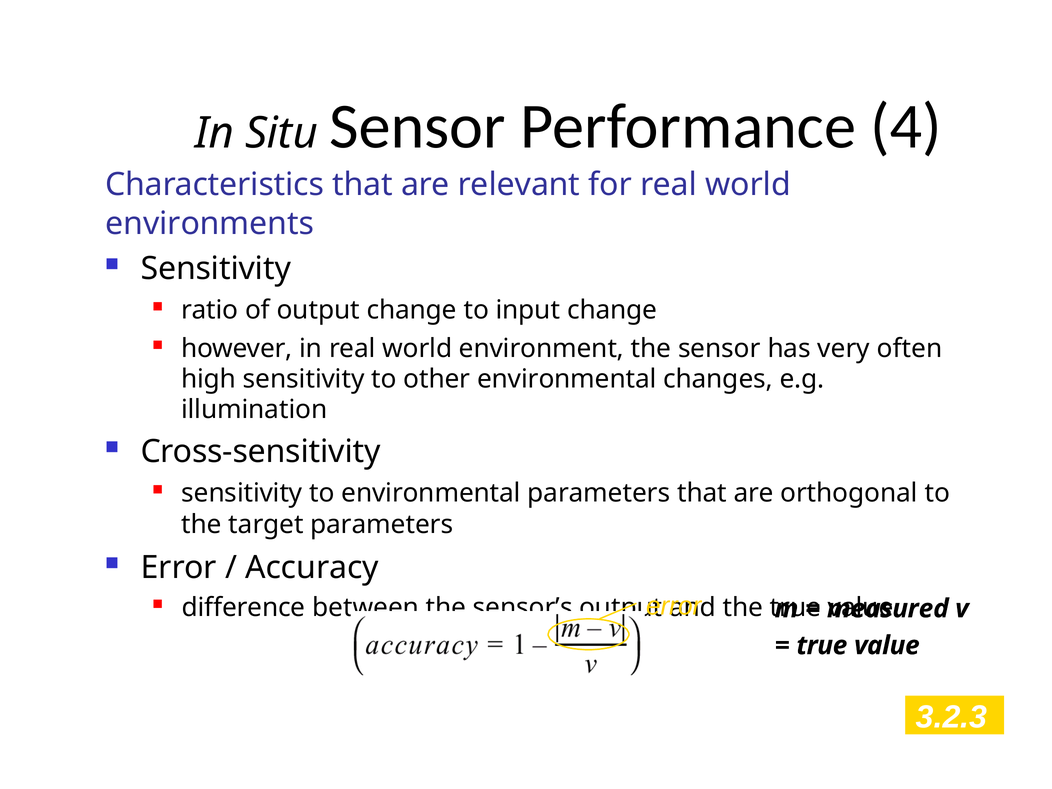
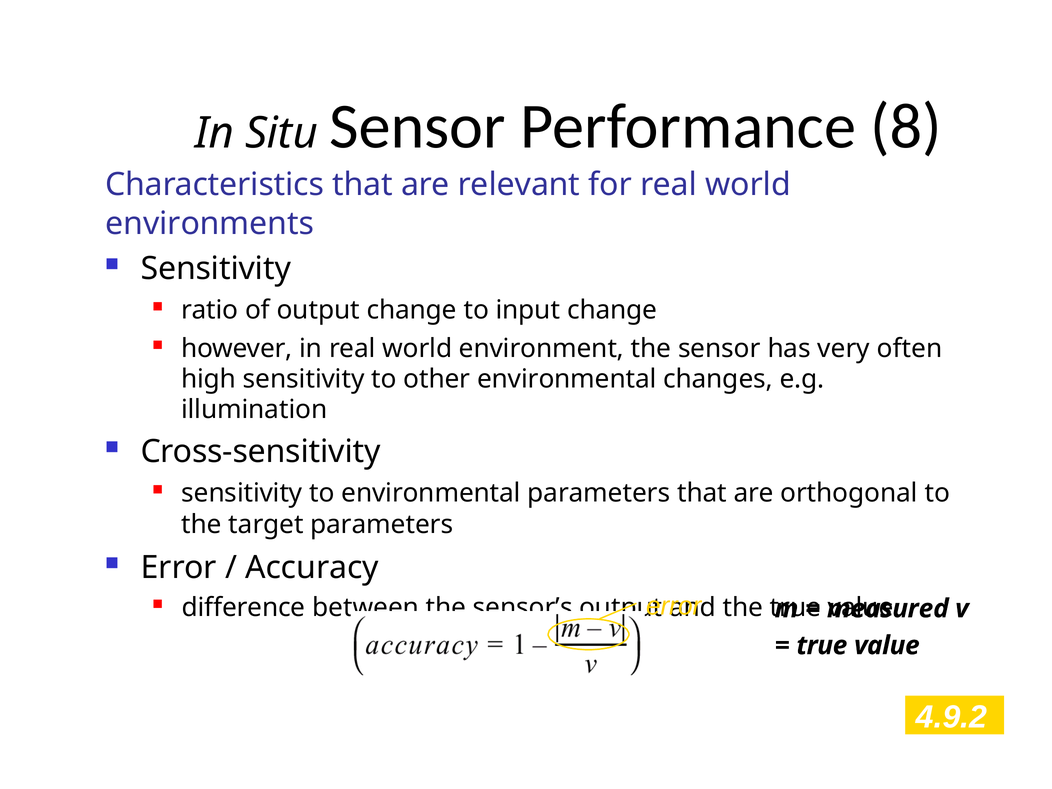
4: 4 -> 8
3.2.3: 3.2.3 -> 4.9.2
